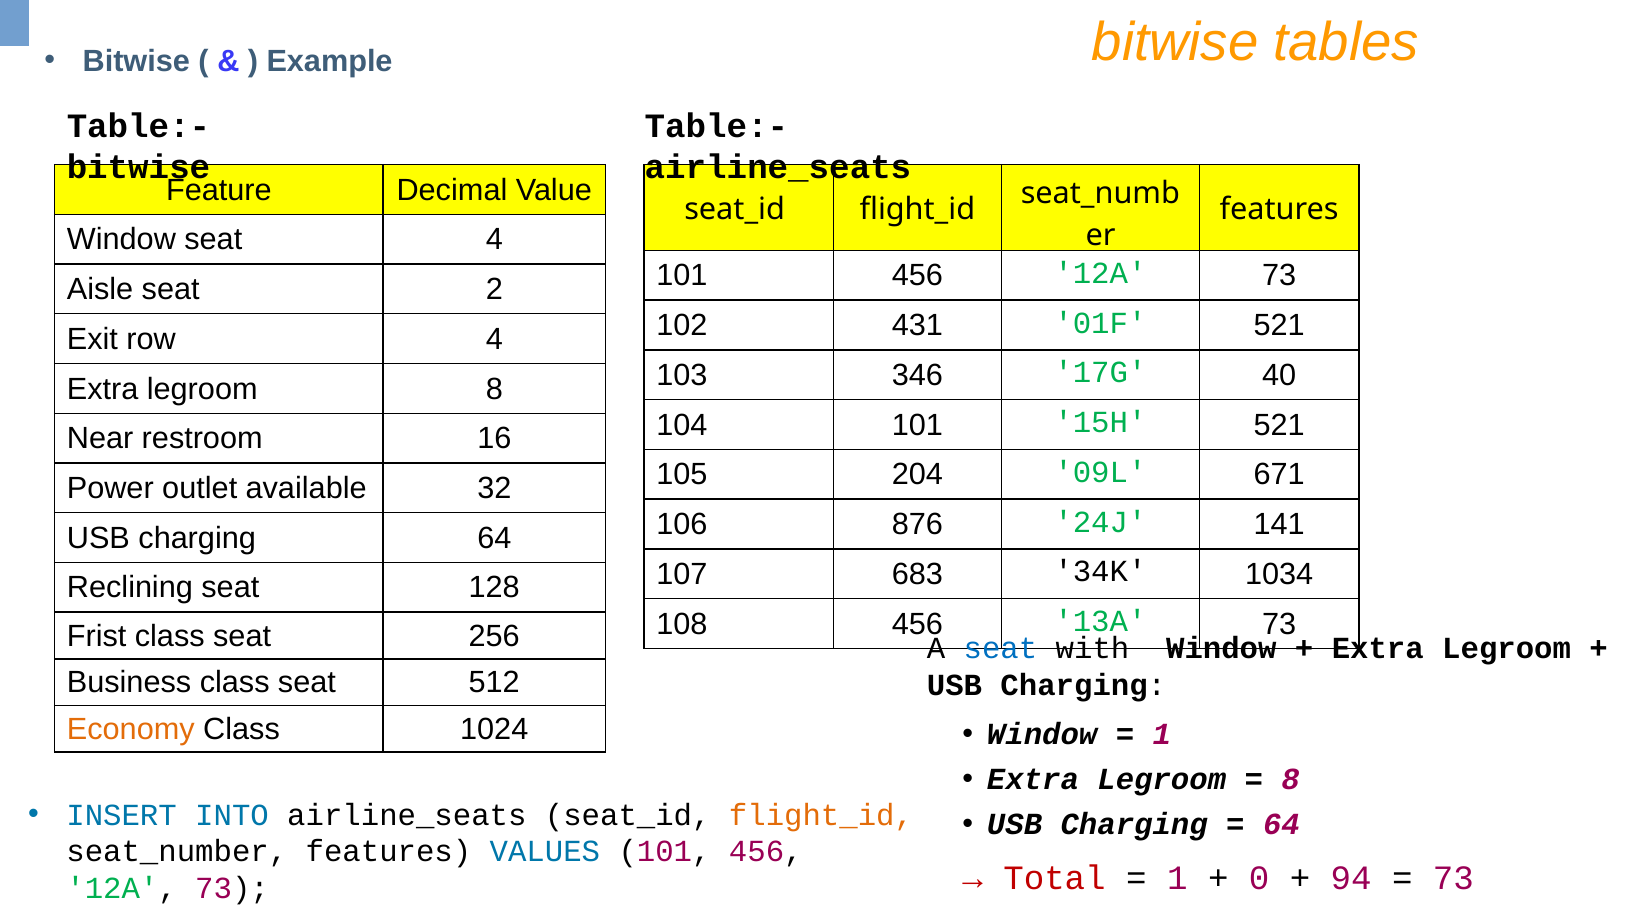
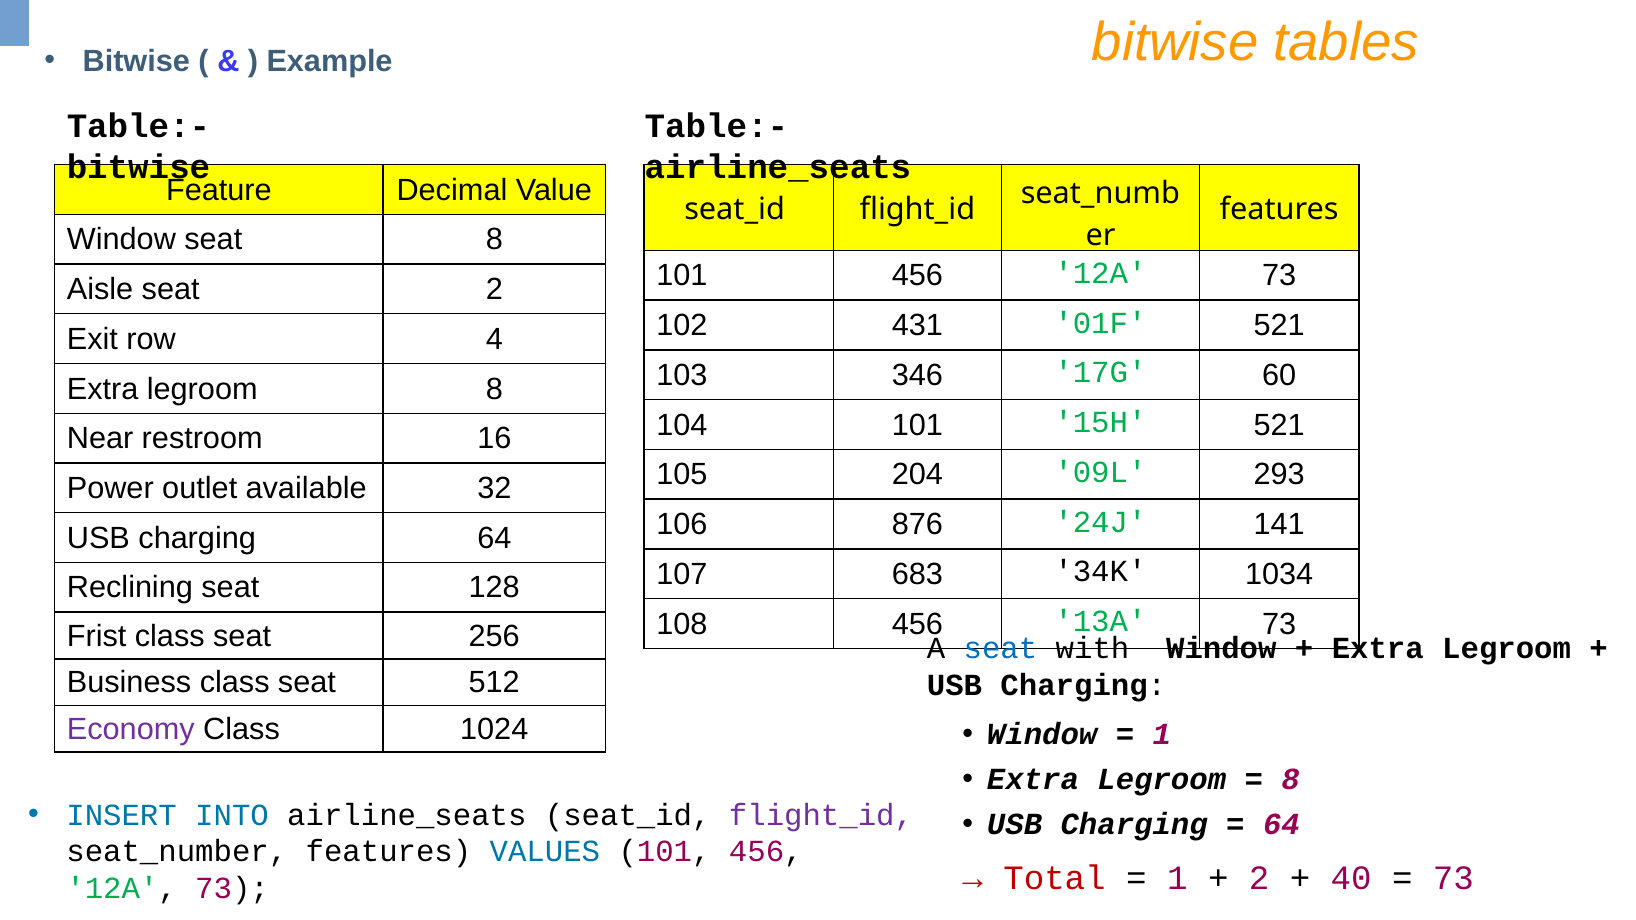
seat 4: 4 -> 8
40: 40 -> 60
671: 671 -> 293
Economy colour: orange -> purple
flight_id at (821, 815) colour: orange -> purple
0 at (1259, 878): 0 -> 2
94: 94 -> 40
